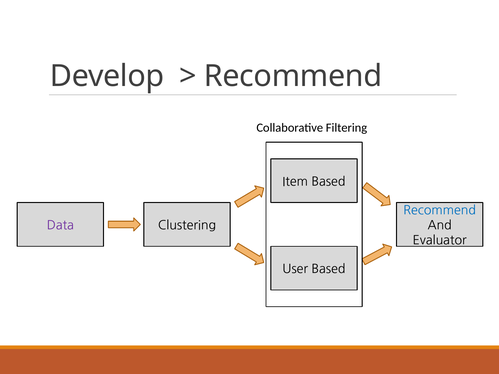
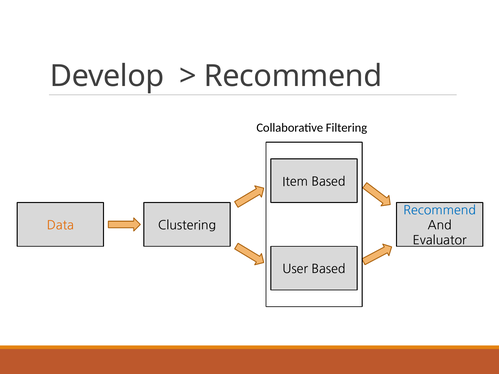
Data colour: purple -> orange
